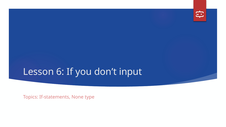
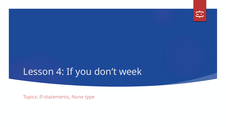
6: 6 -> 4
input: input -> week
